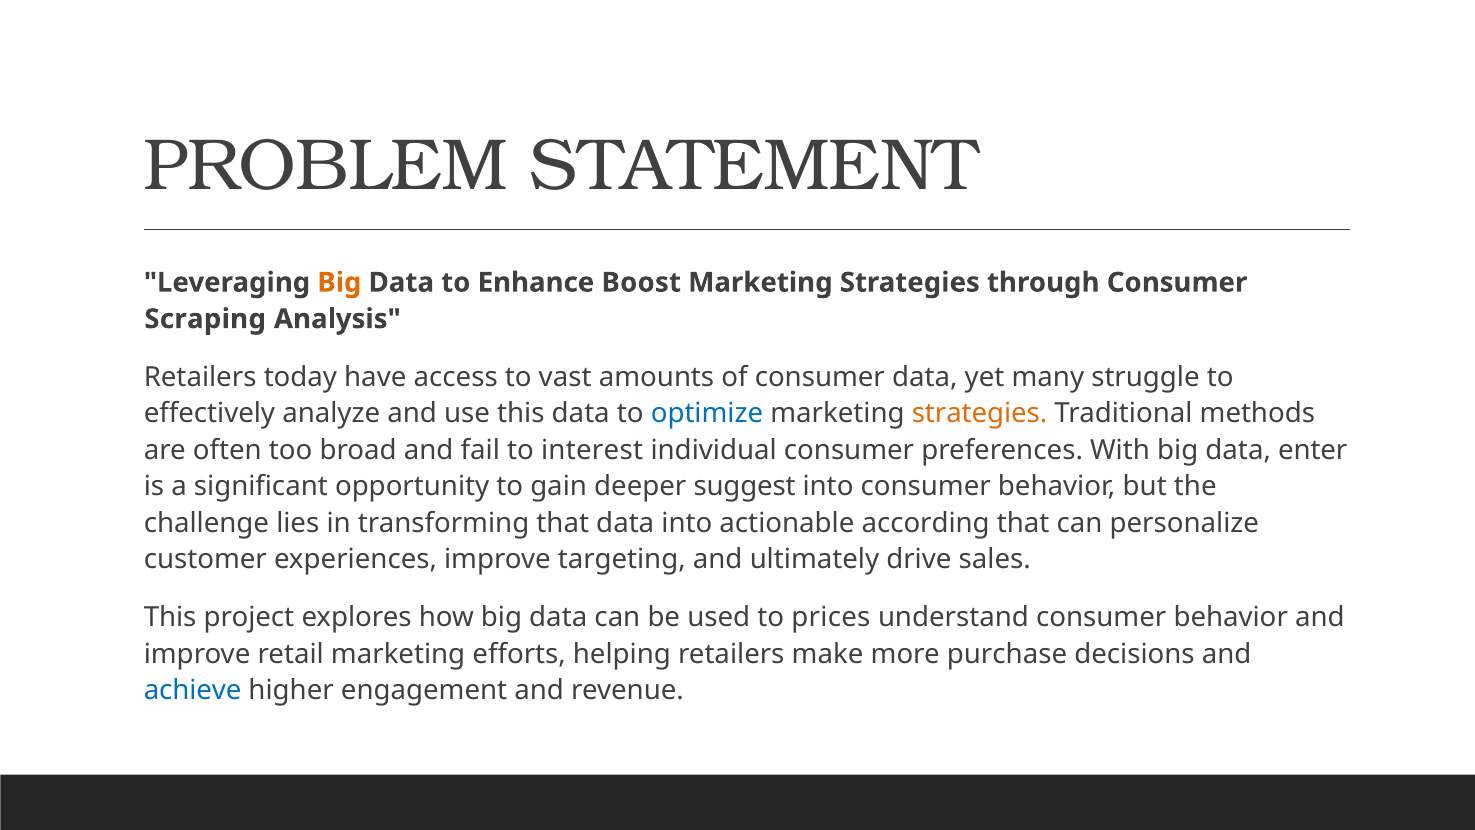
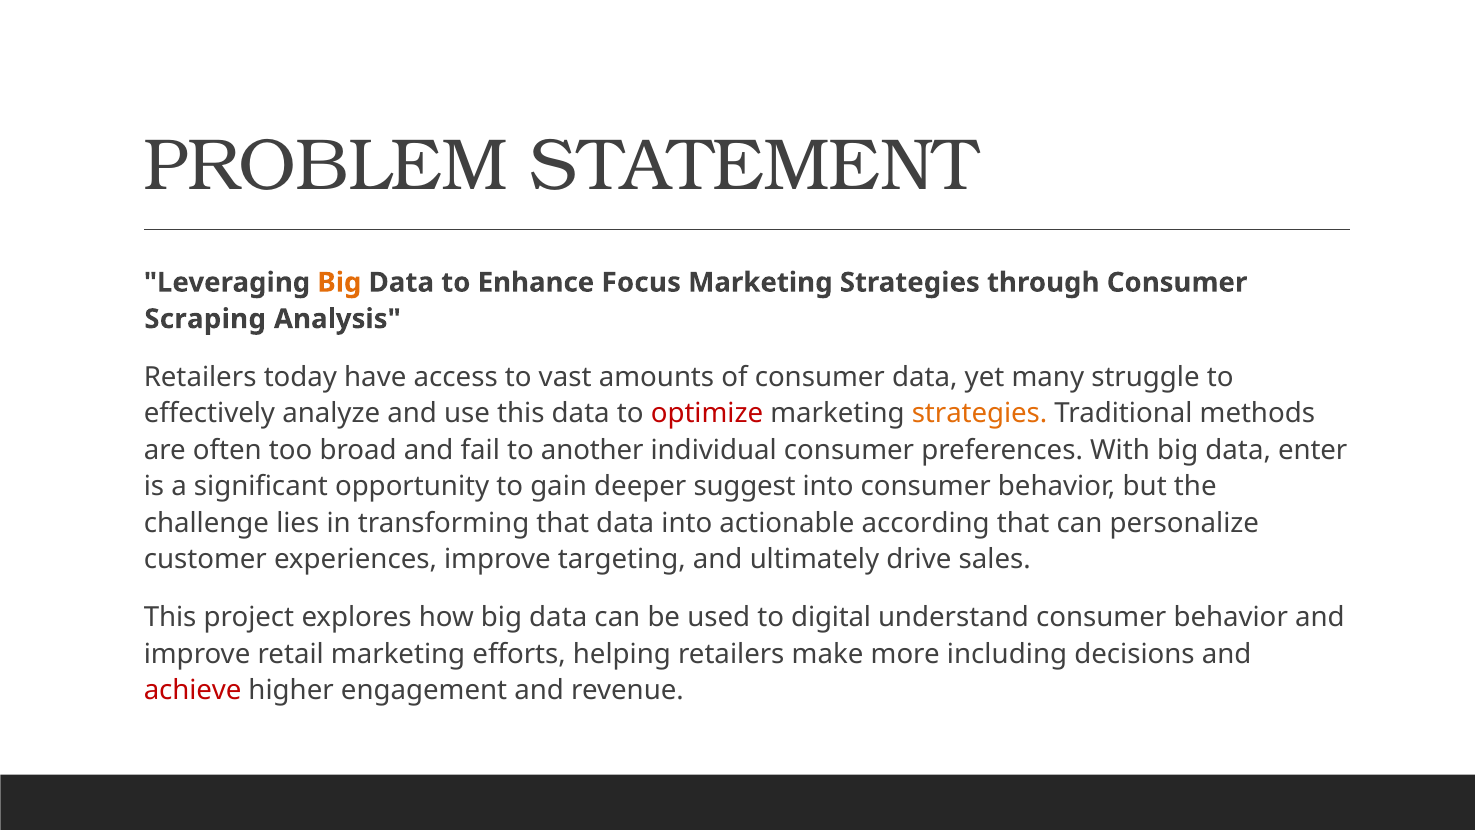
Boost: Boost -> Focus
optimize colour: blue -> red
interest: interest -> another
prices: prices -> digital
purchase: purchase -> including
achieve colour: blue -> red
